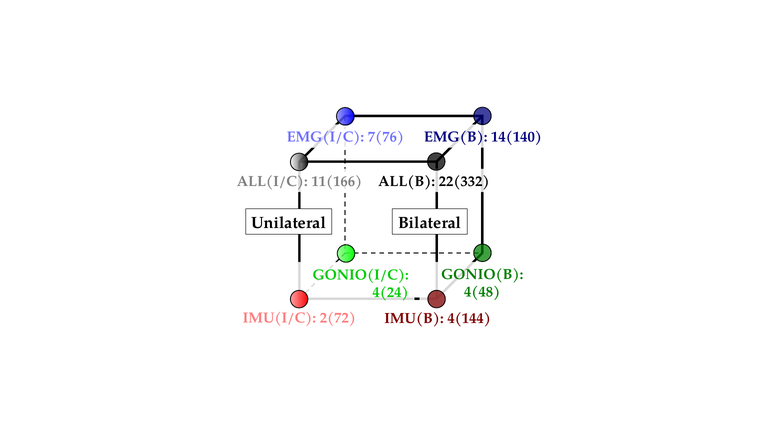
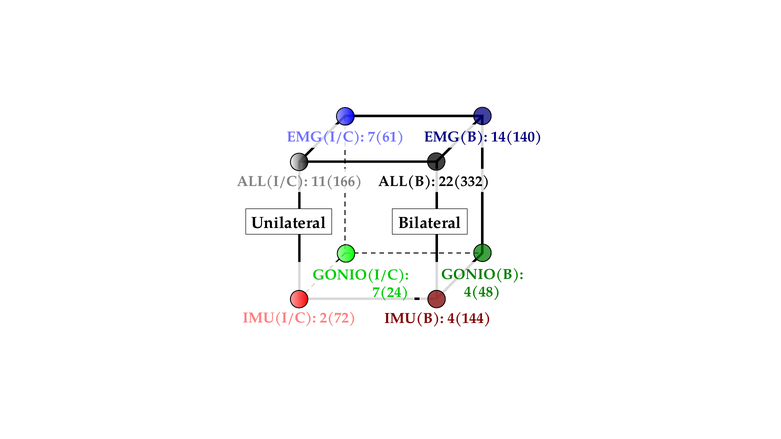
7(76: 7(76 -> 7(61
4(24: 4(24 -> 7(24
